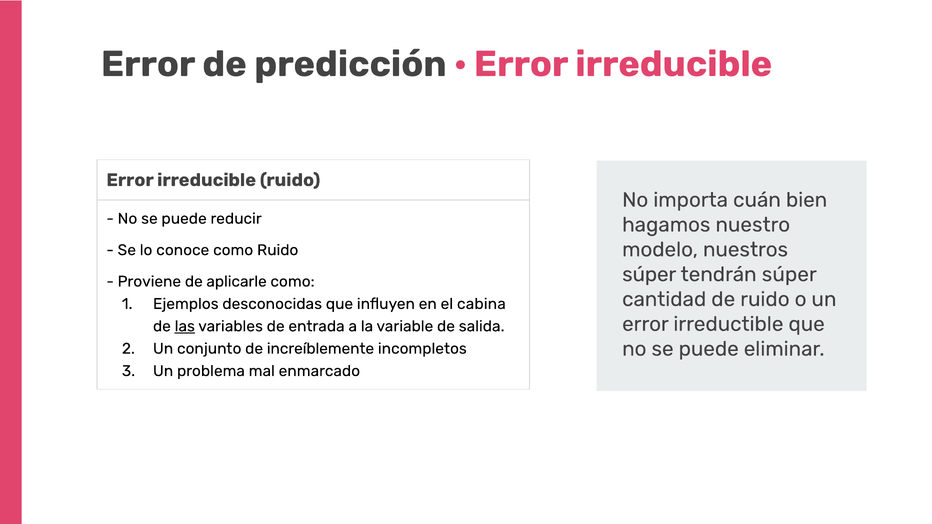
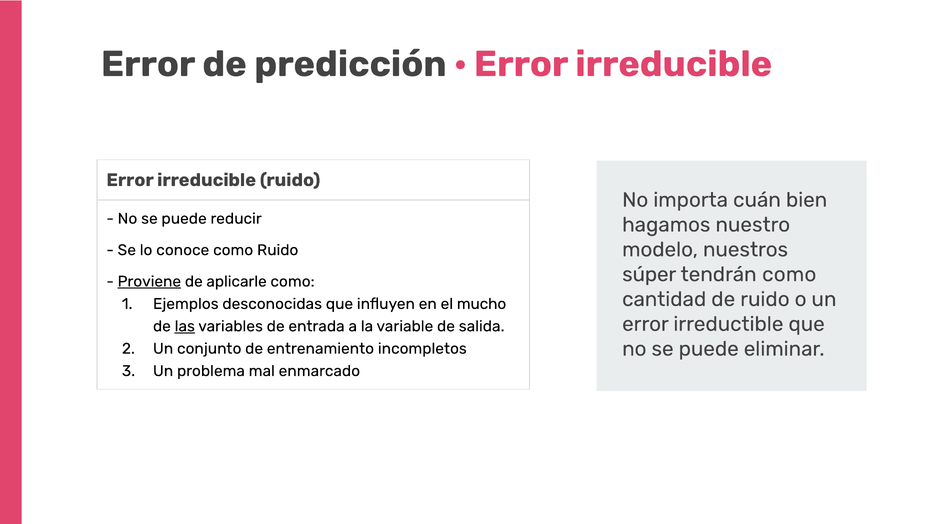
tendrán súper: súper -> como
Proviene underline: none -> present
cabina: cabina -> mucho
increíblemente: increíblemente -> entrenamiento
